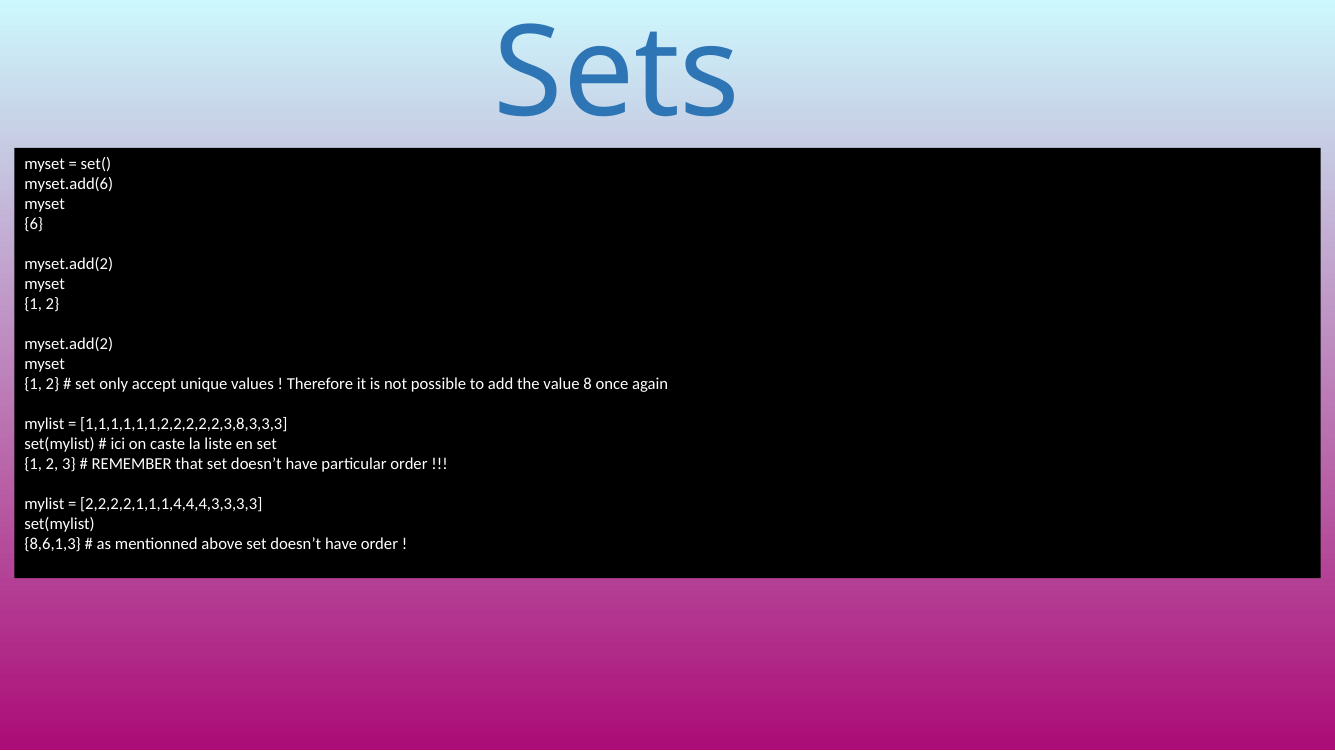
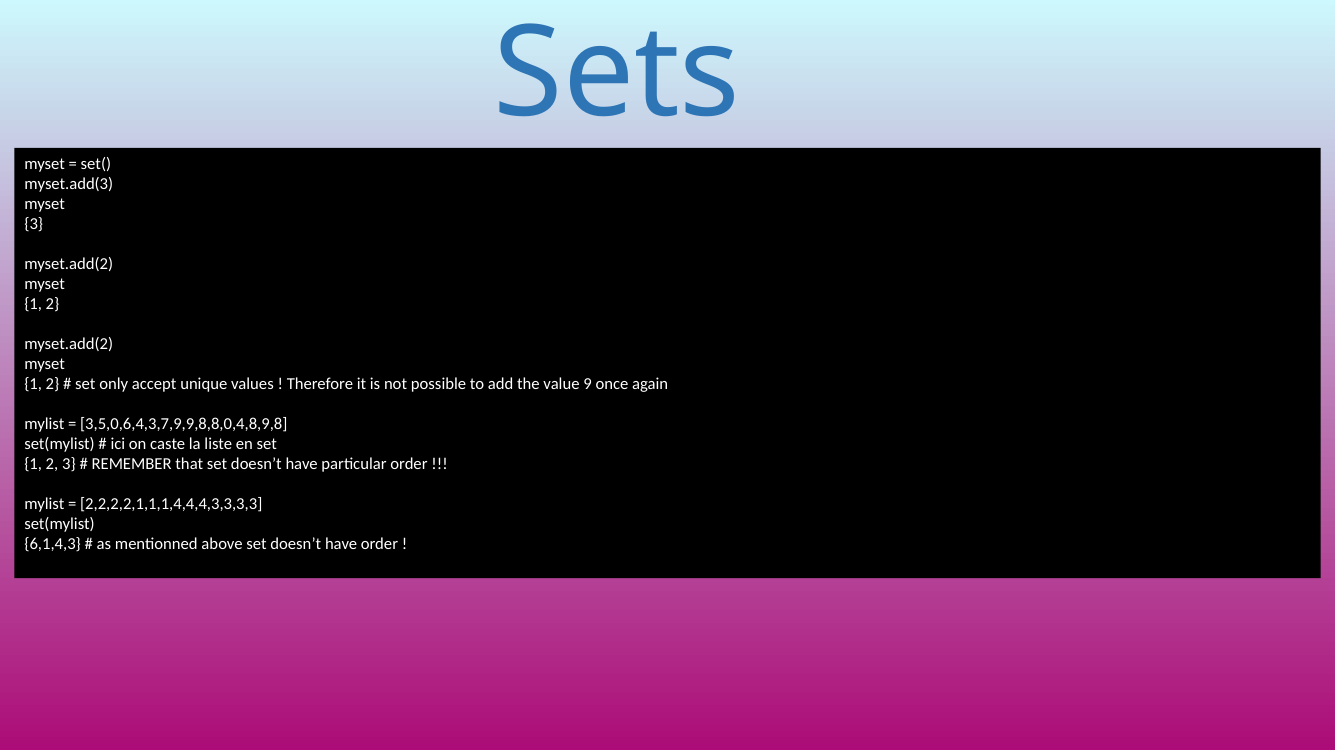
myset.add(6: myset.add(6 -> myset.add(3
6 at (34, 224): 6 -> 3
8: 8 -> 9
1,1,1,1,1,1,2,2,2,2,2,3,8,3,3,3: 1,1,1,1,1,1,2,2,2,2,2,3,8,3,3,3 -> 3,5,0,6,4,3,7,9,9,8,8,0,4,8,9,8
8,6,1,3: 8,6,1,3 -> 6,1,4,3
